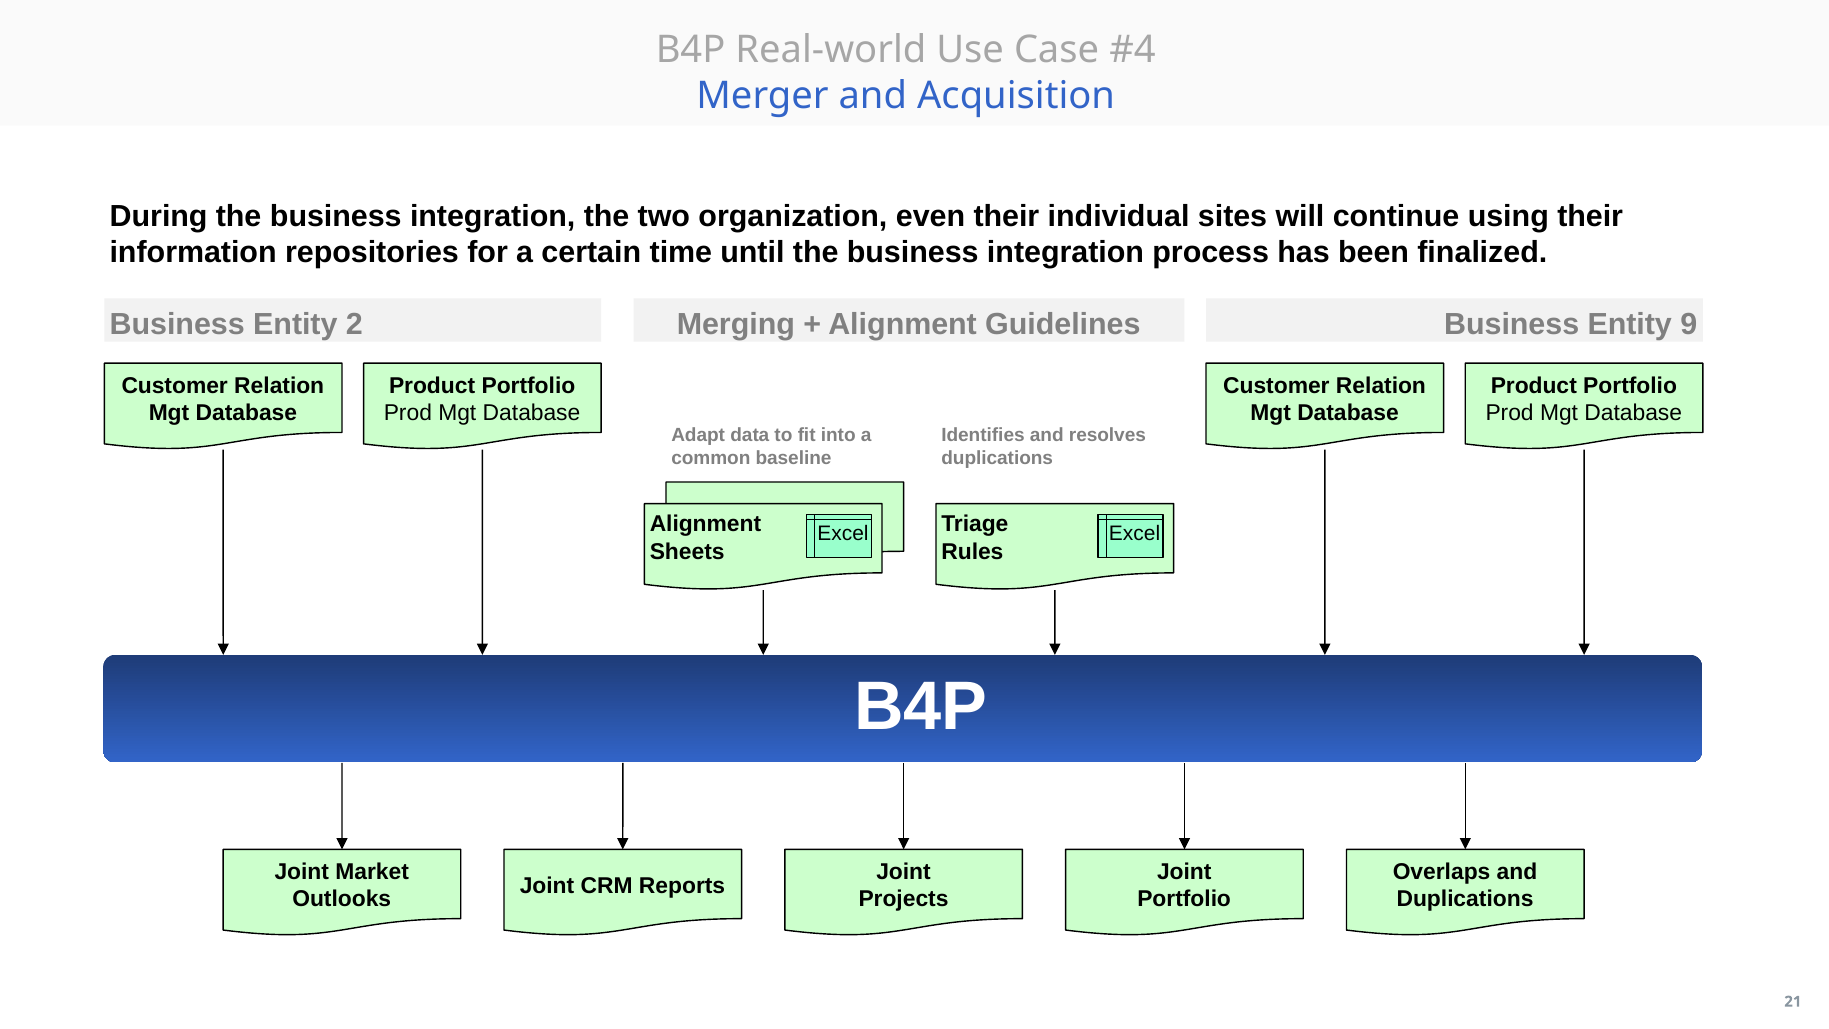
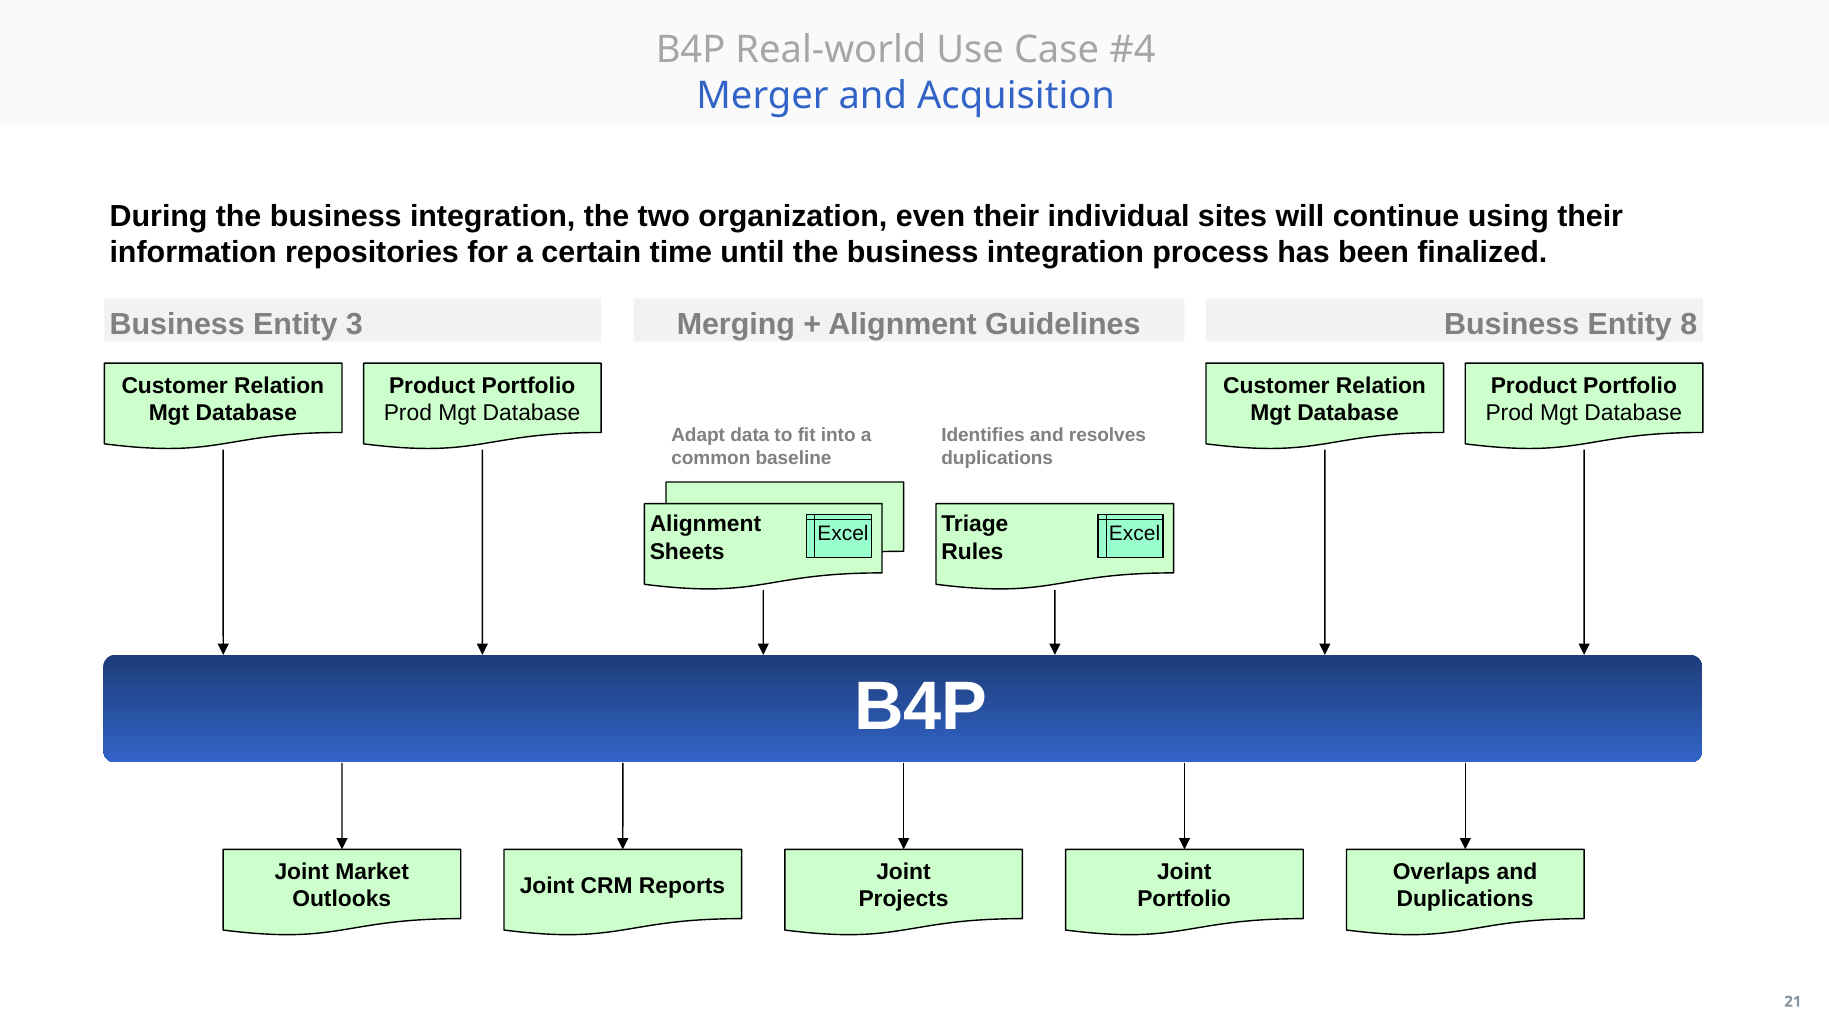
2: 2 -> 3
9: 9 -> 8
